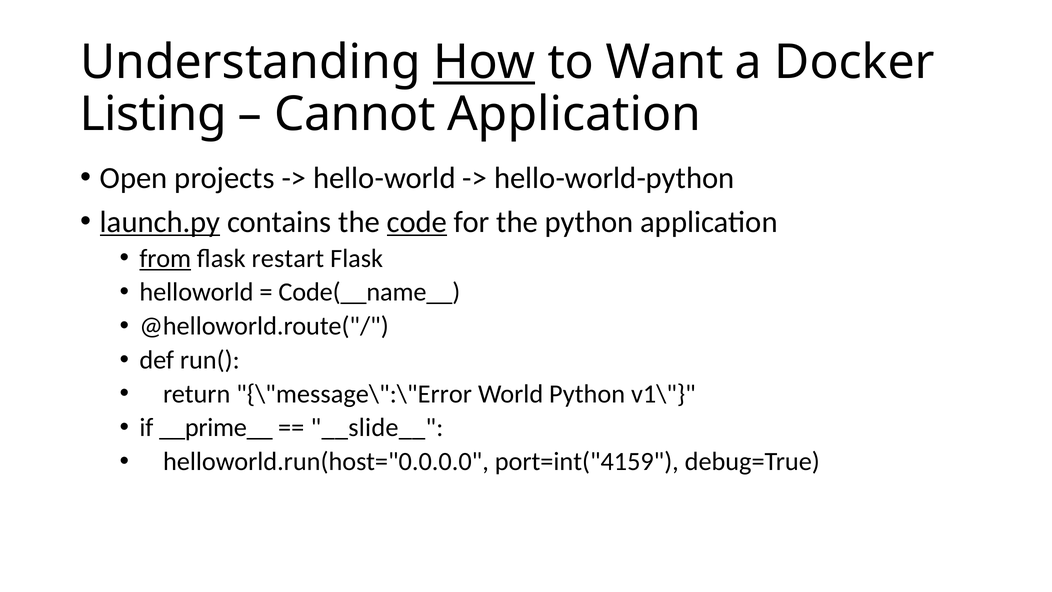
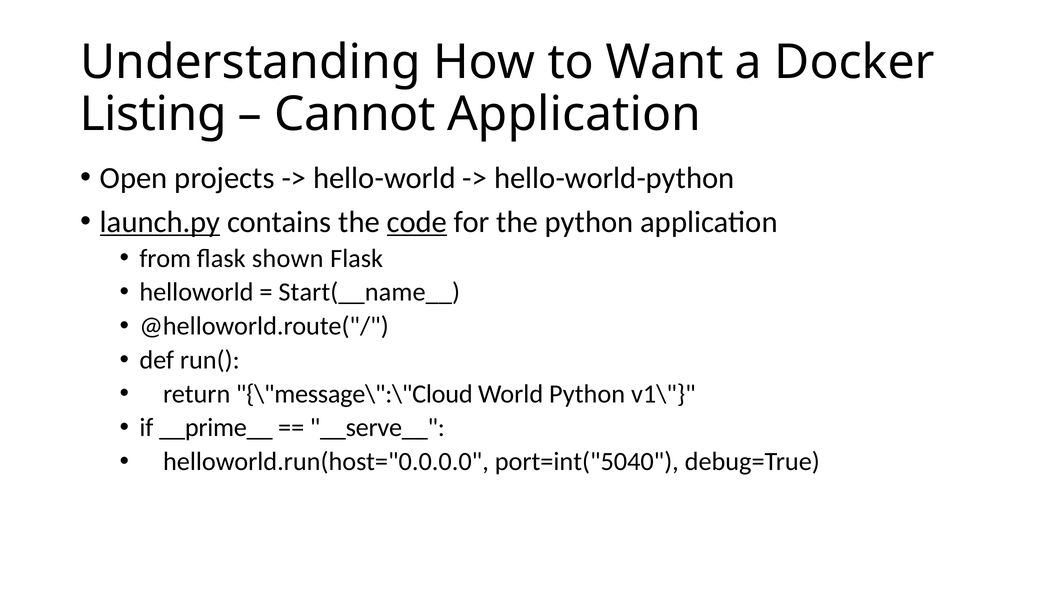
How underline: present -> none
from underline: present -> none
restart: restart -> shown
Code(__name__: Code(__name__ -> Start(__name__
\"message\":\"Error: \"message\":\"Error -> \"message\":\"Cloud
__slide__: __slide__ -> __serve__
port=int("4159: port=int("4159 -> port=int("5040
